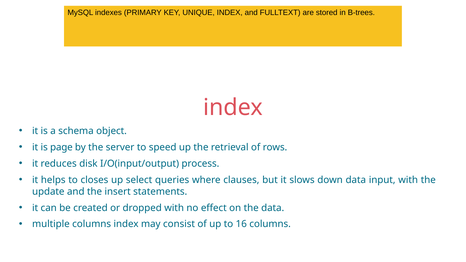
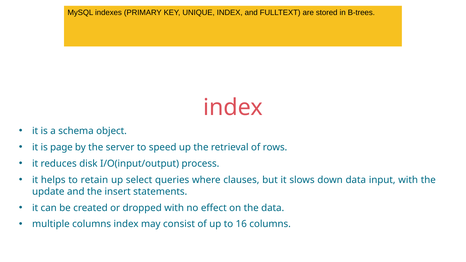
closes: closes -> retain
